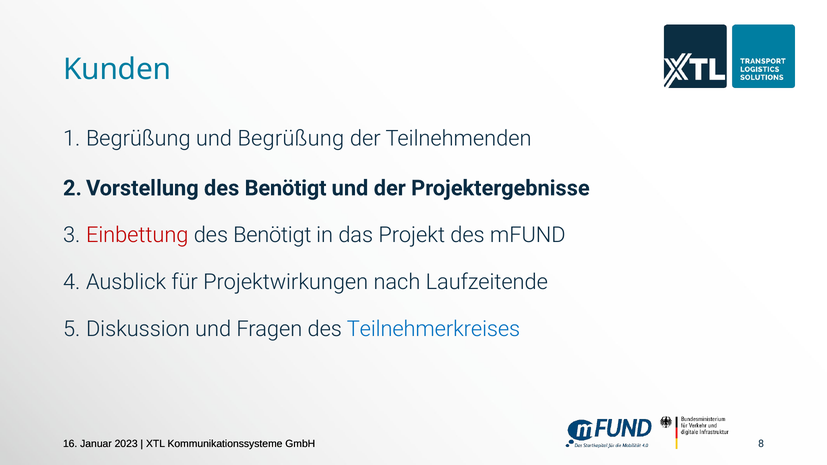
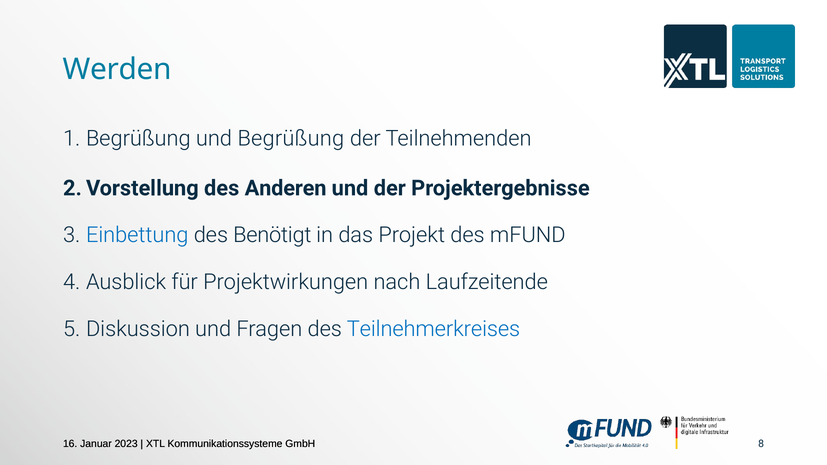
Kunden: Kunden -> Werden
Benötigt at (286, 188): Benötigt -> Anderen
Einbettung colour: red -> blue
